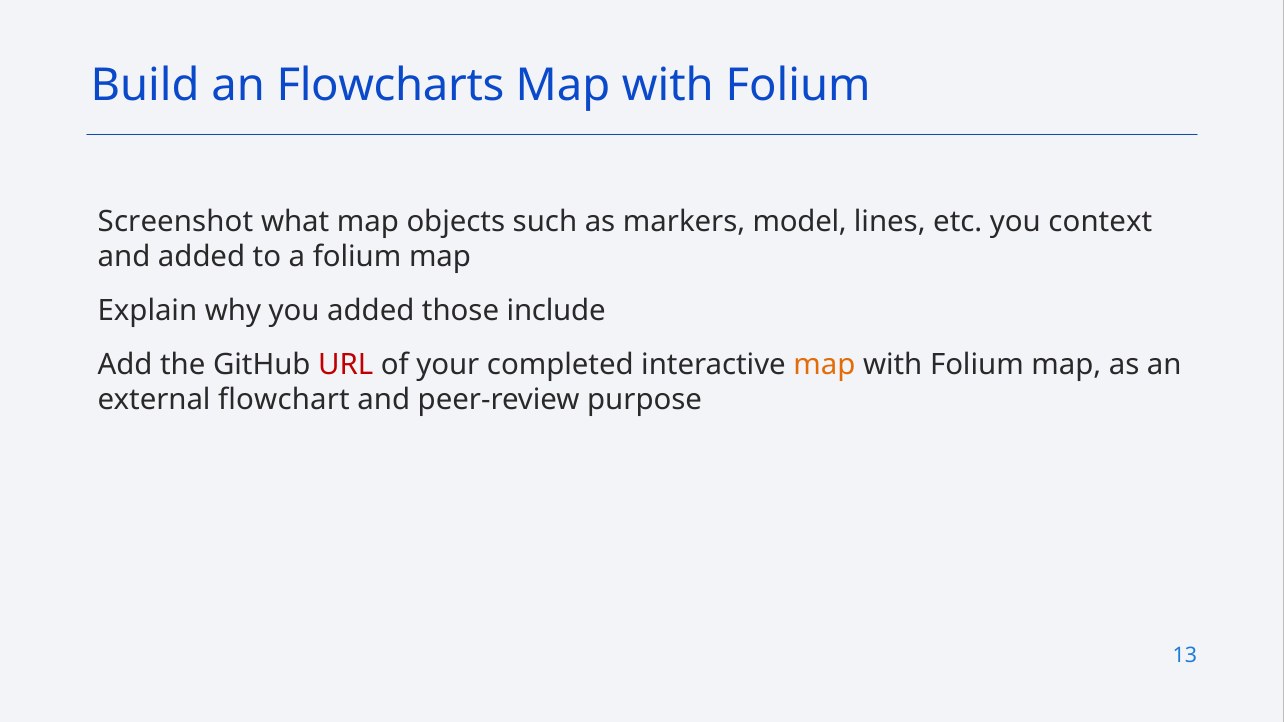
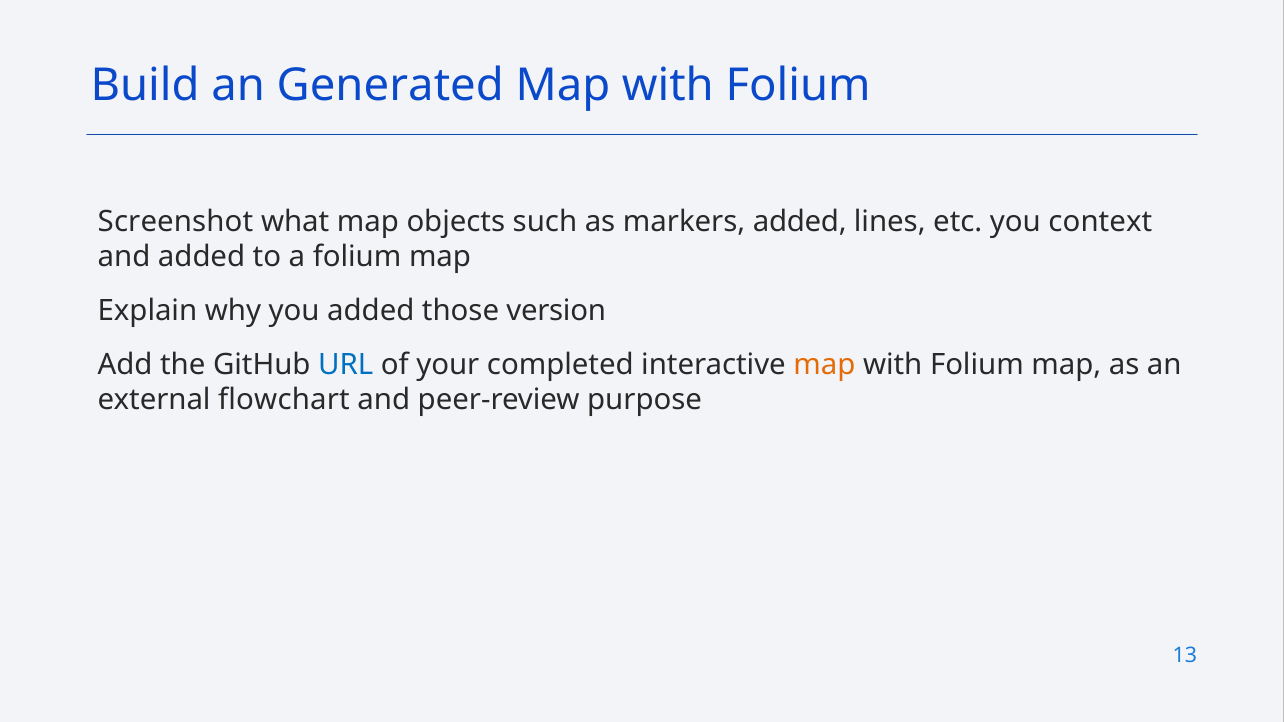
Flowcharts: Flowcharts -> Generated
markers model: model -> added
include: include -> version
URL colour: red -> blue
